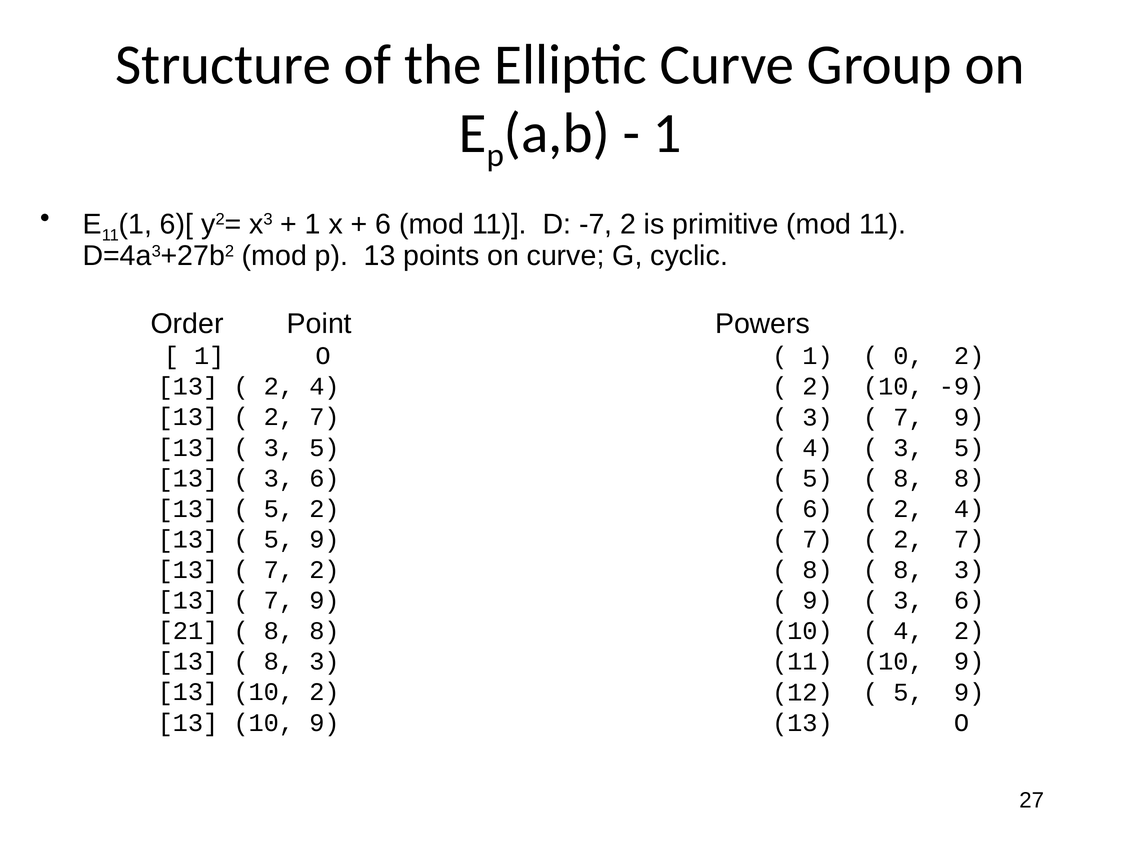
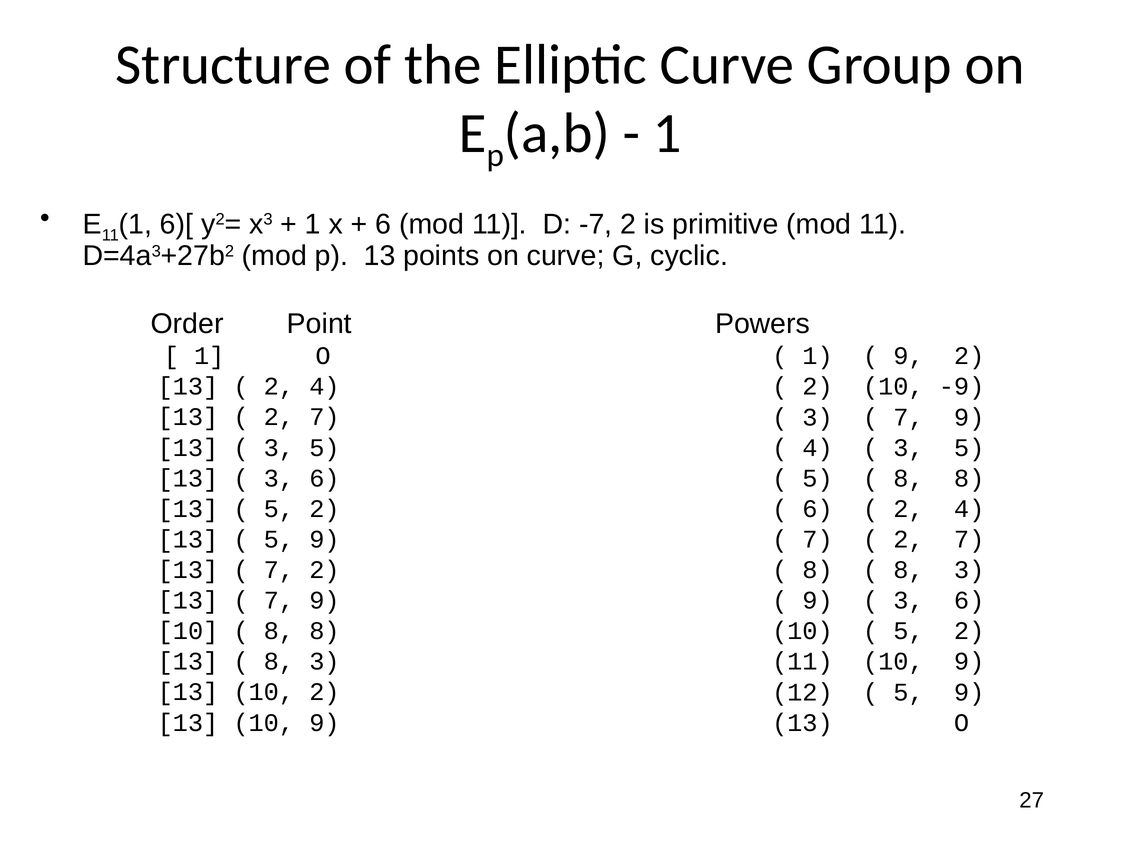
0 at (909, 356): 0 -> 9
21 at (188, 631): 21 -> 10
4 at (909, 631): 4 -> 5
